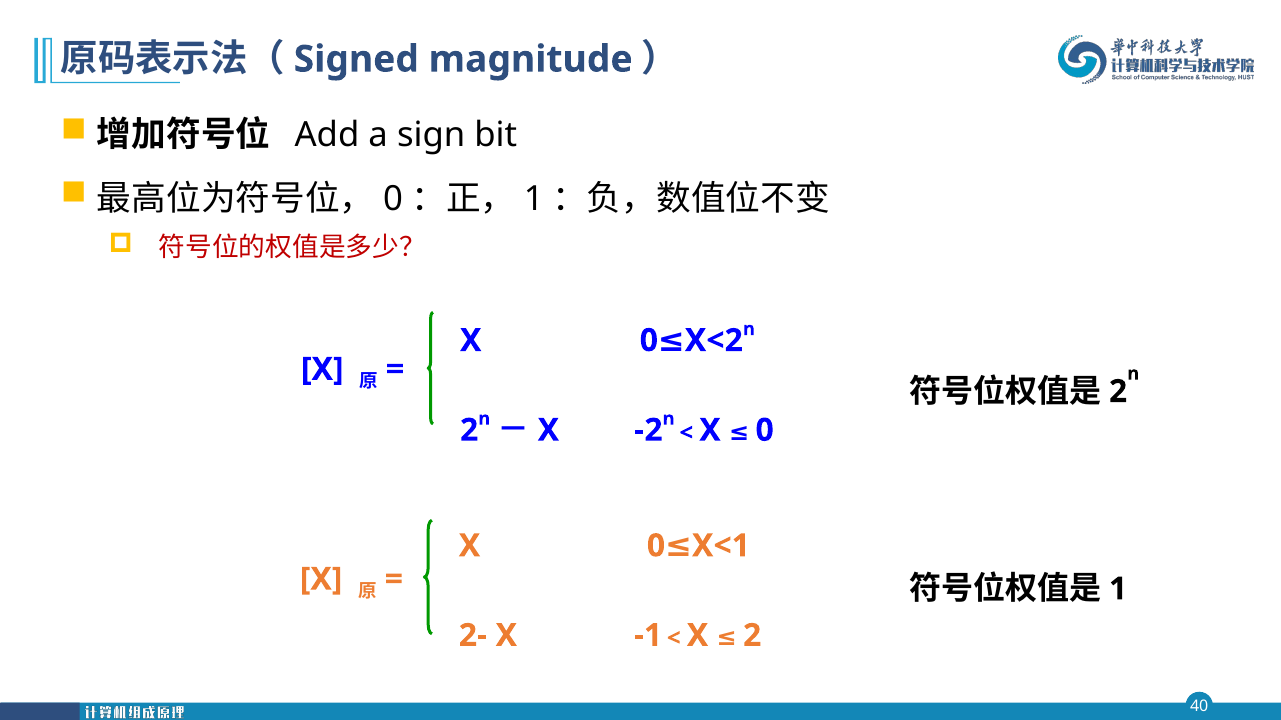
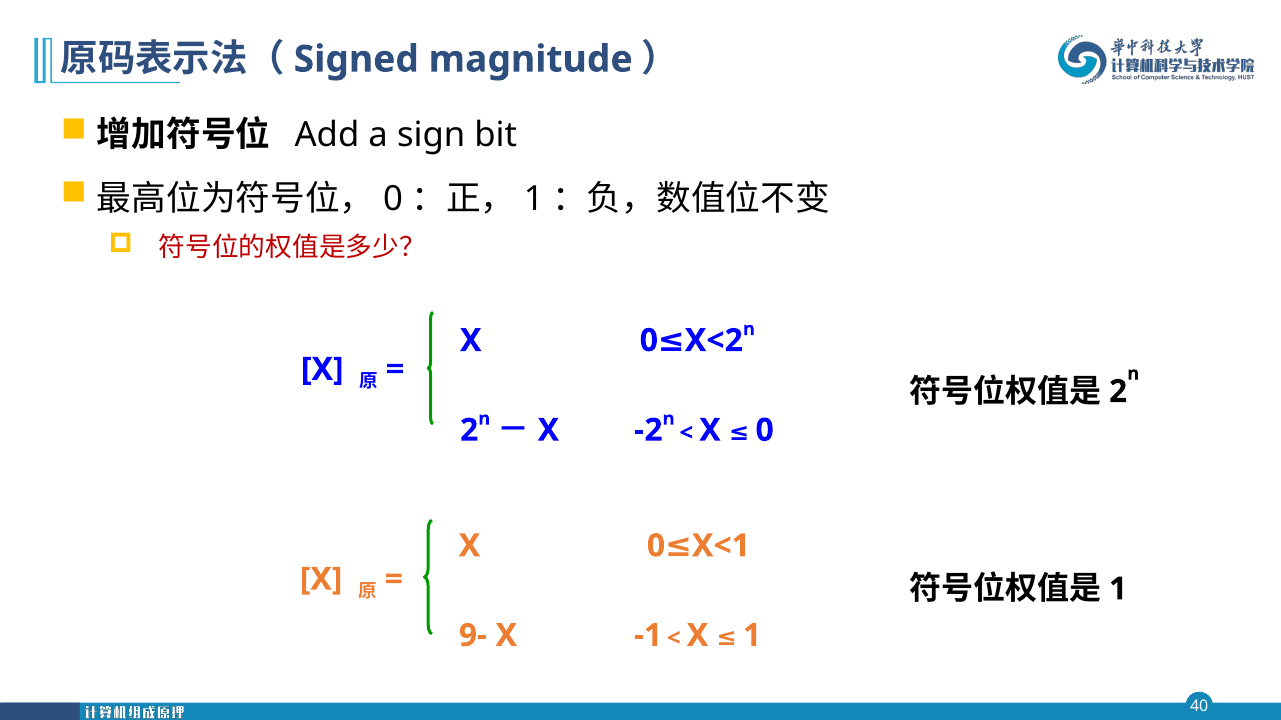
2-: 2- -> 9-
2 at (752, 636): 2 -> 1
